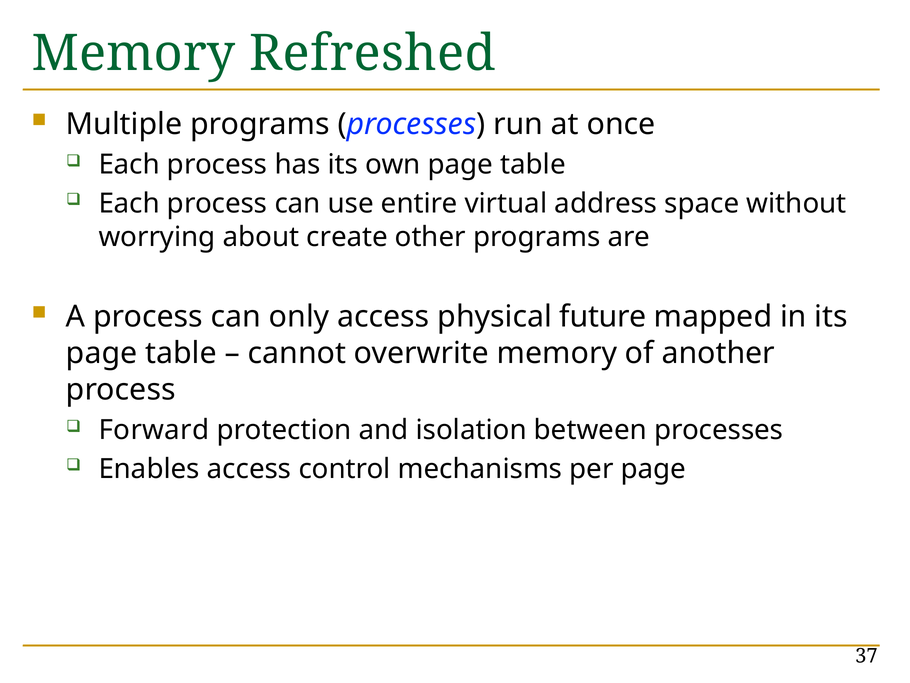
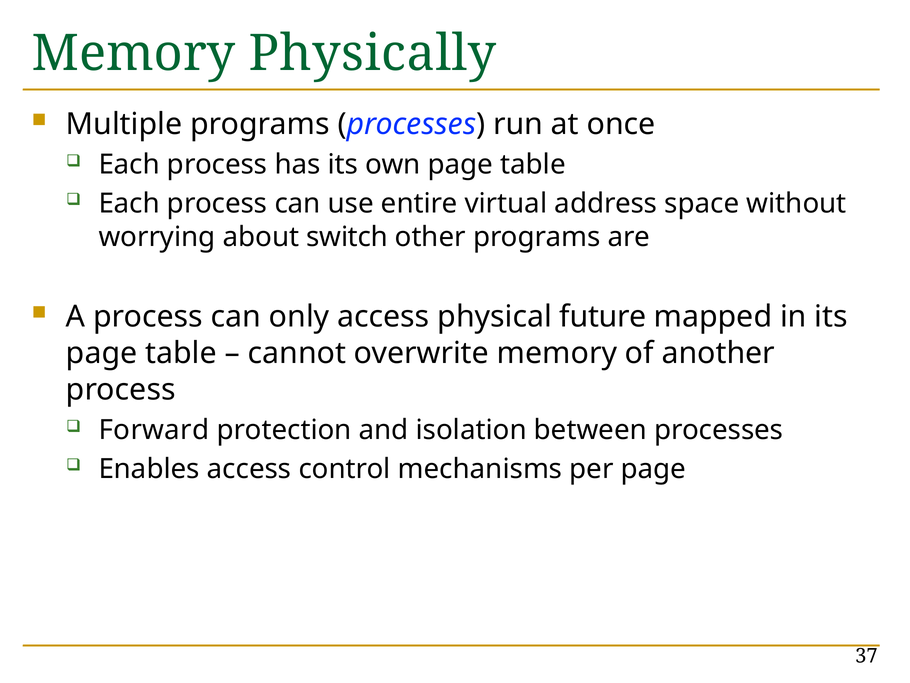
Refreshed: Refreshed -> Physically
create: create -> switch
